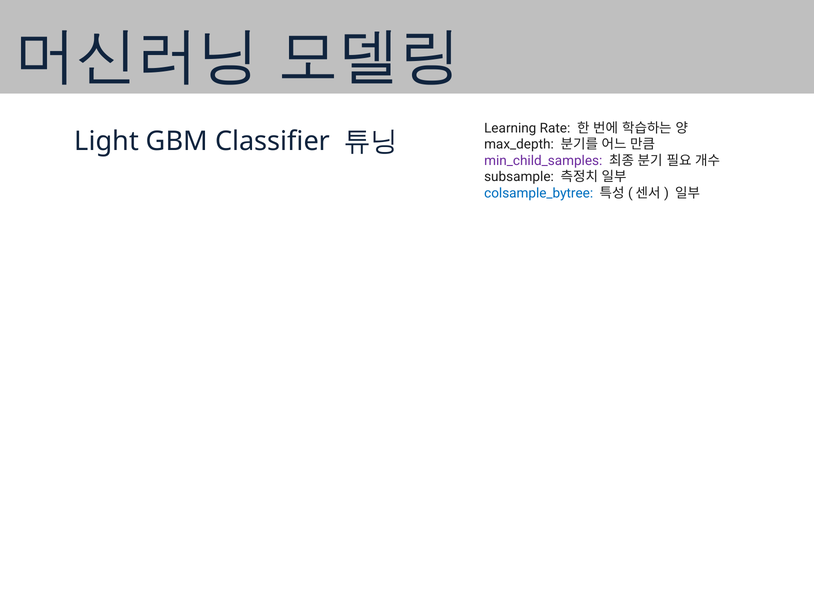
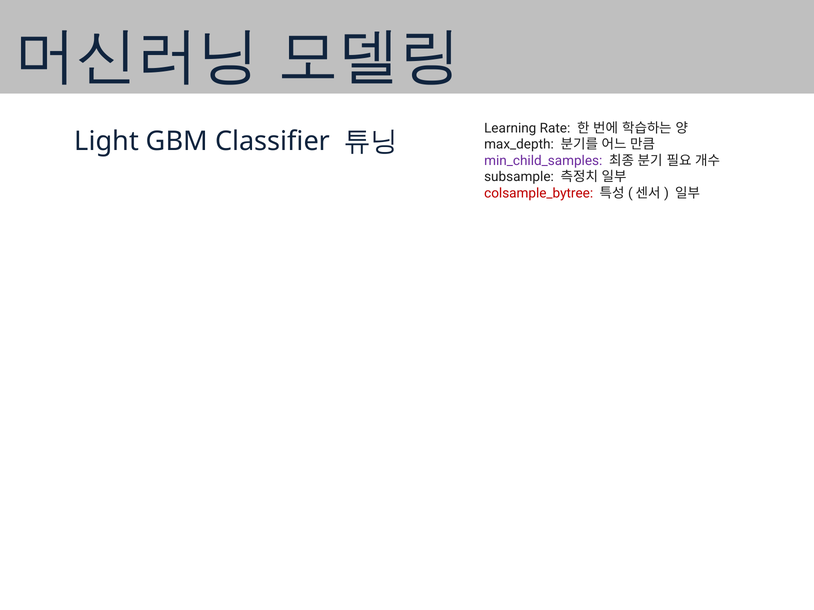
colsample_bytree colour: blue -> red
